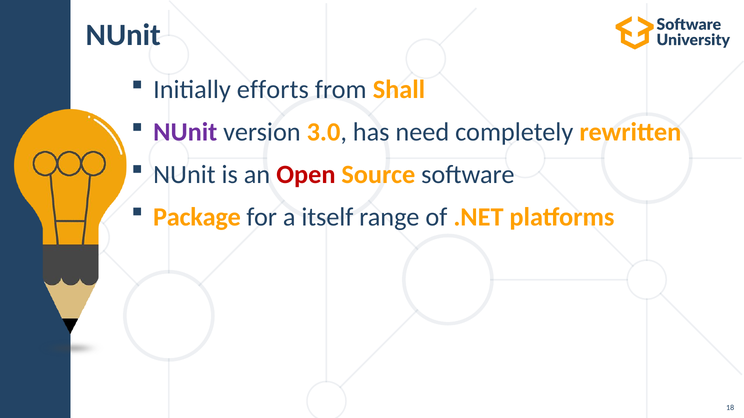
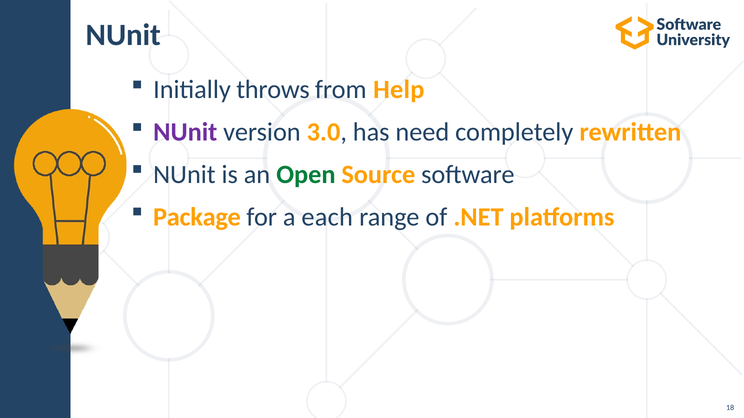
efforts: efforts -> throws
Shall: Shall -> Help
Open colour: red -> green
itself: itself -> each
